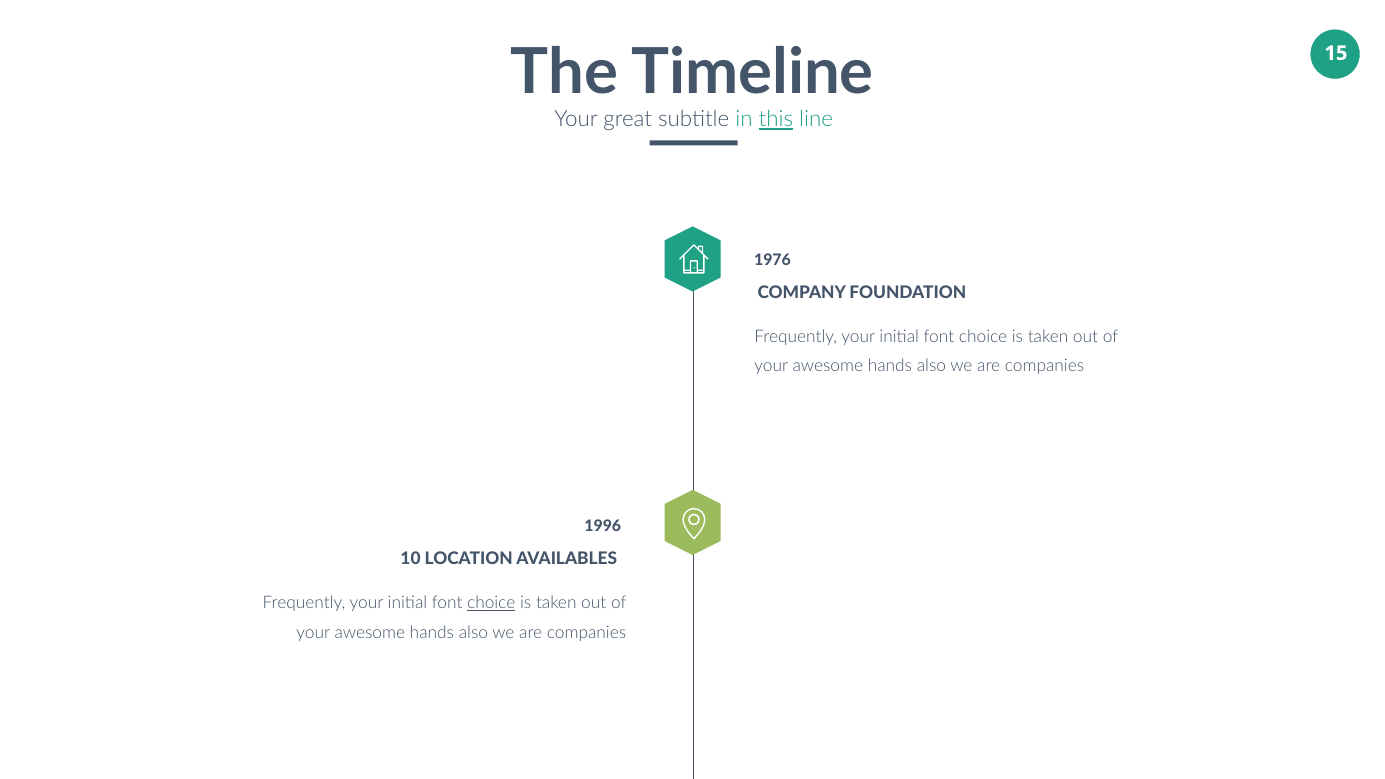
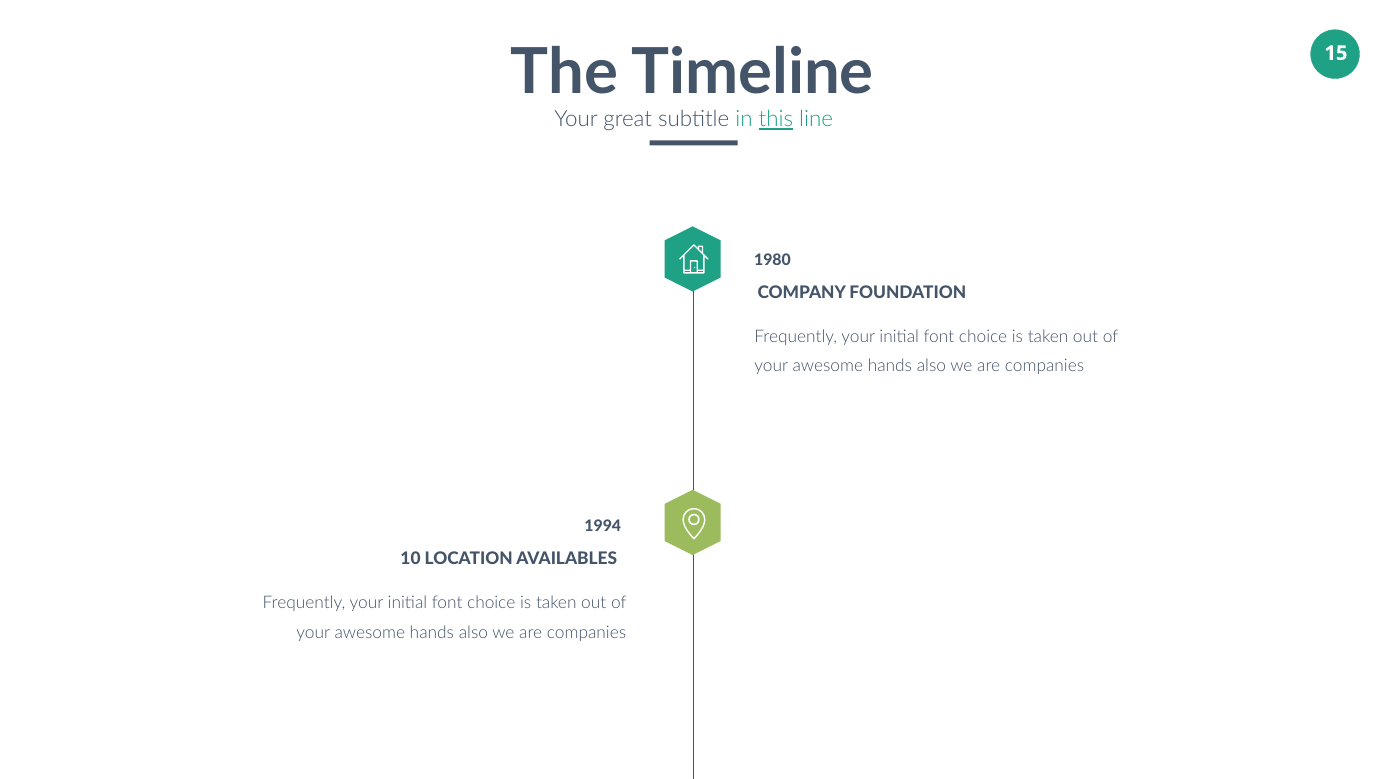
1976: 1976 -> 1980
1996: 1996 -> 1994
choice at (491, 603) underline: present -> none
